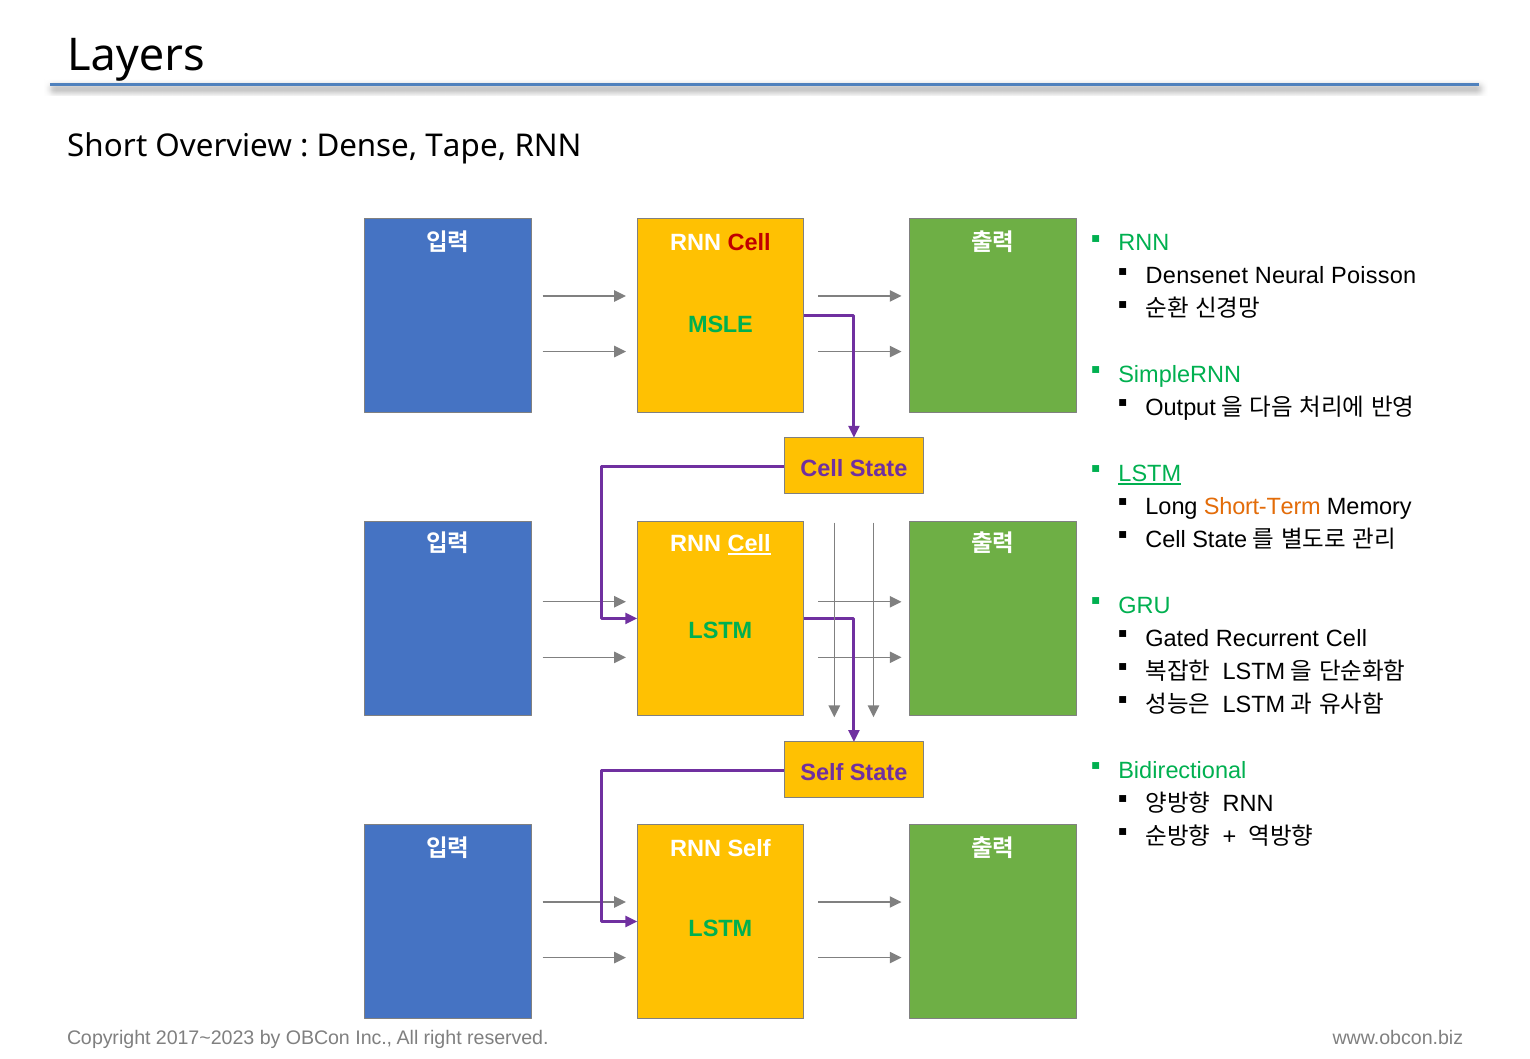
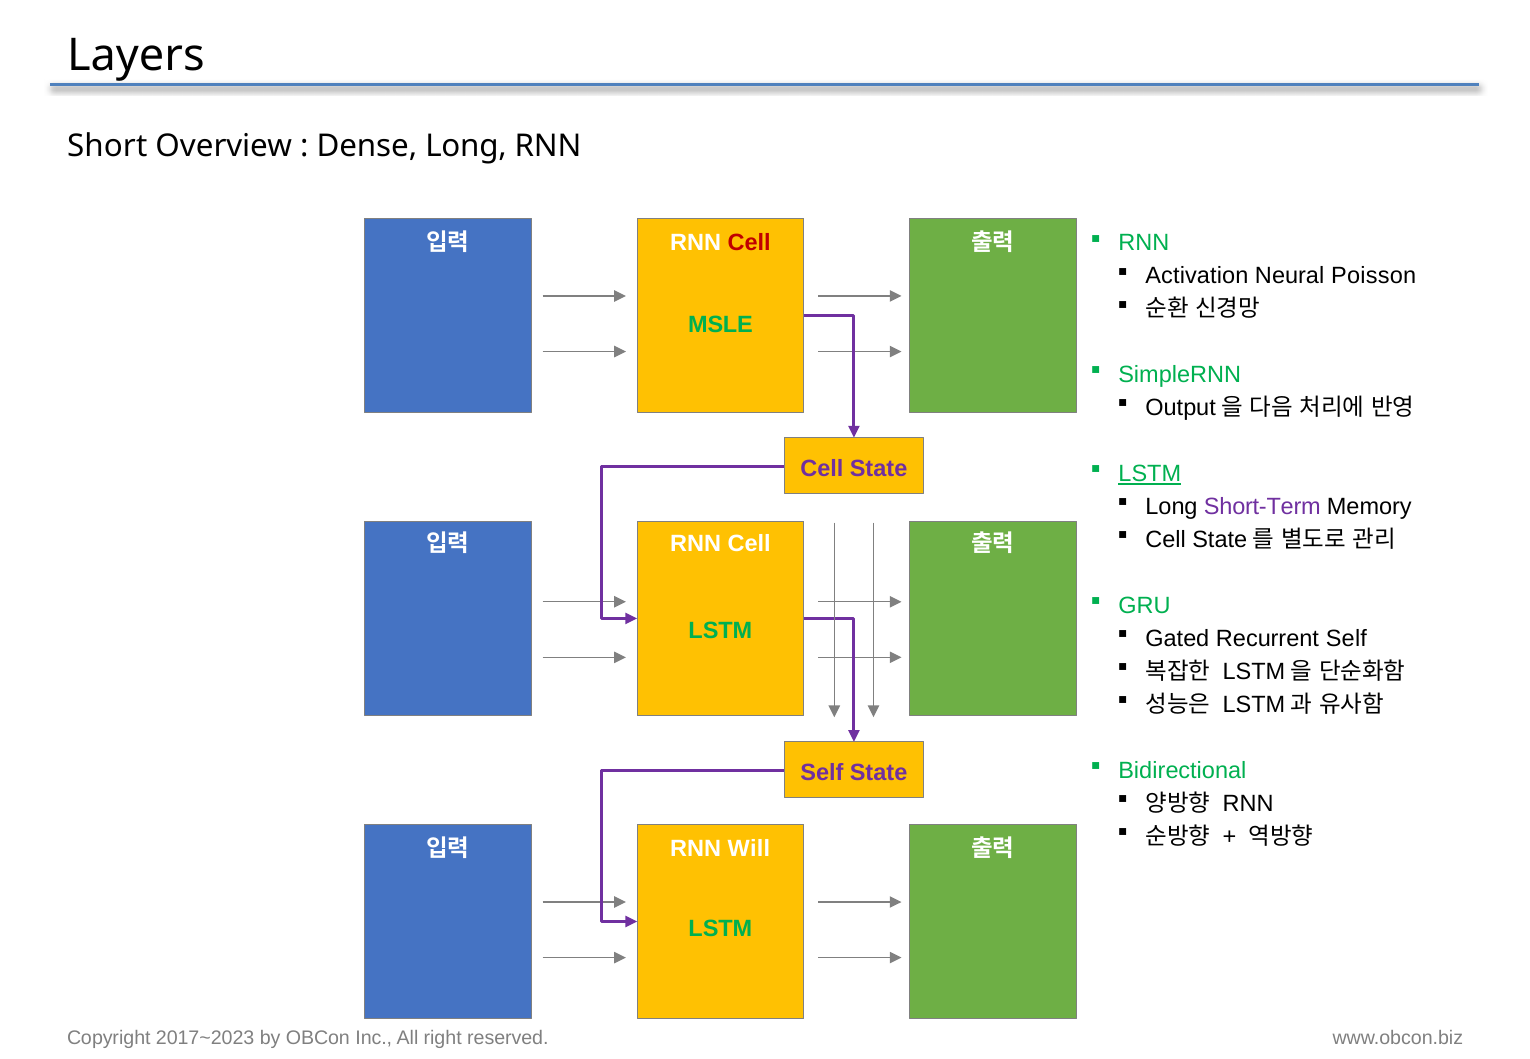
Dense Tape: Tape -> Long
Densenet: Densenet -> Activation
Short-Term colour: orange -> purple
Cell at (749, 544) underline: present -> none
Recurrent Cell: Cell -> Self
RNN Self: Self -> Will
